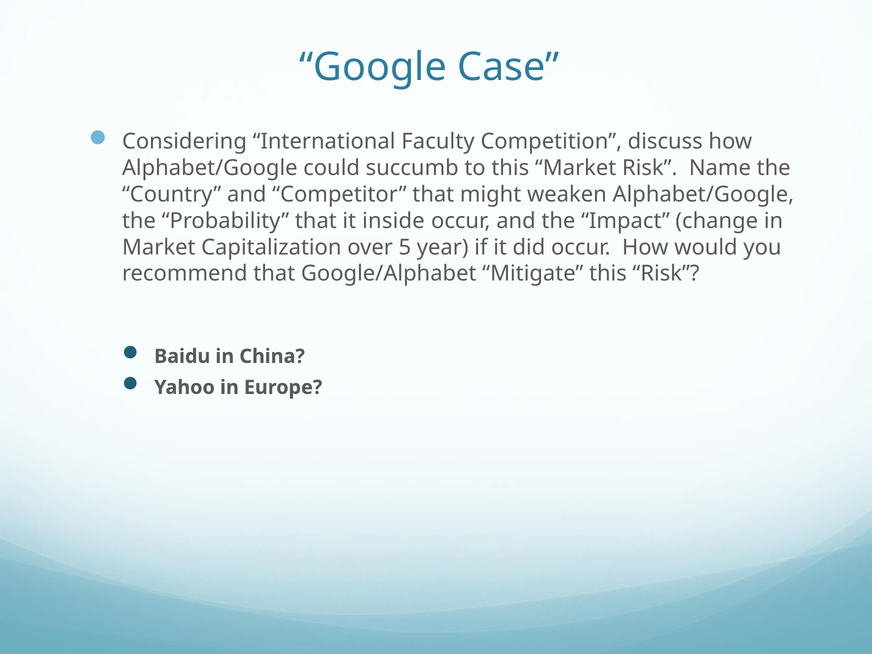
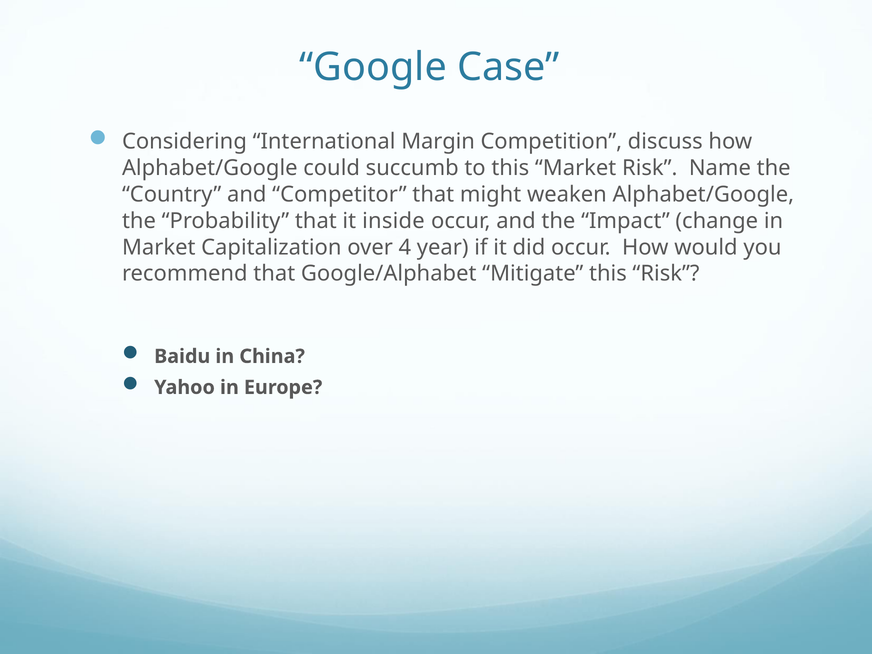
Faculty: Faculty -> Margin
5: 5 -> 4
